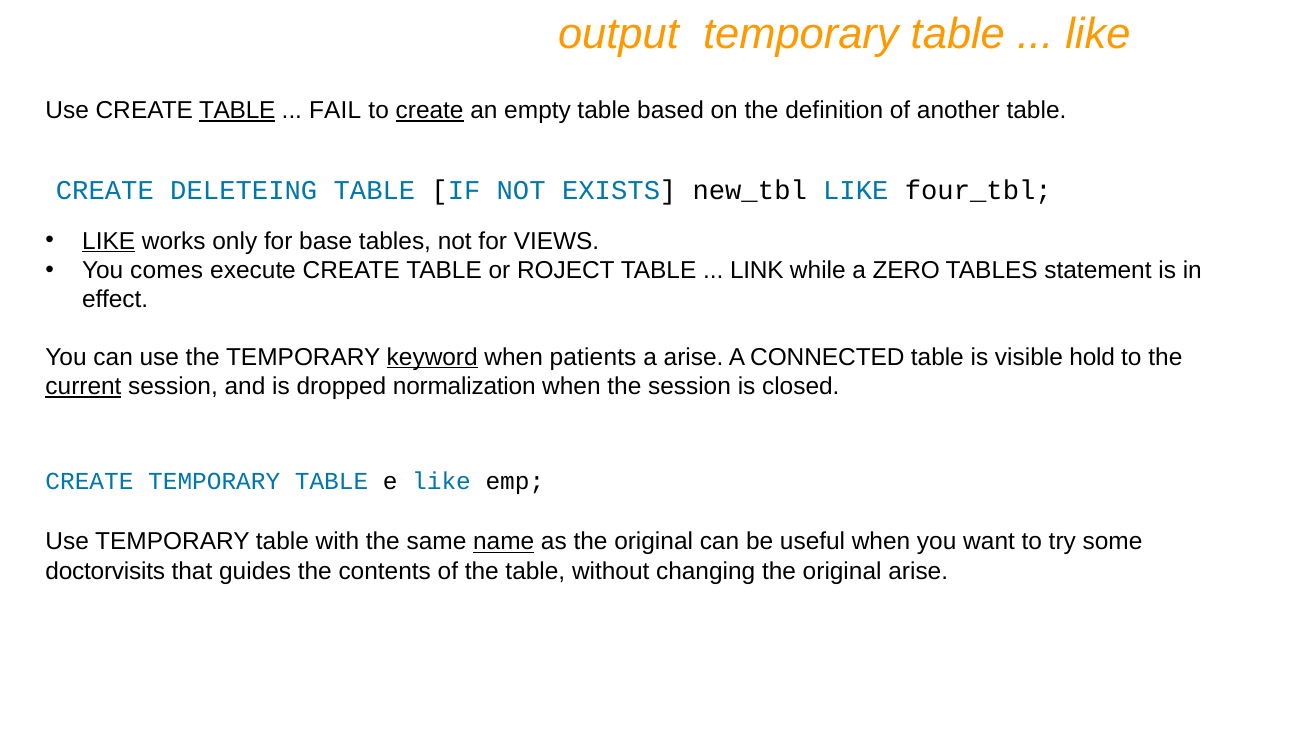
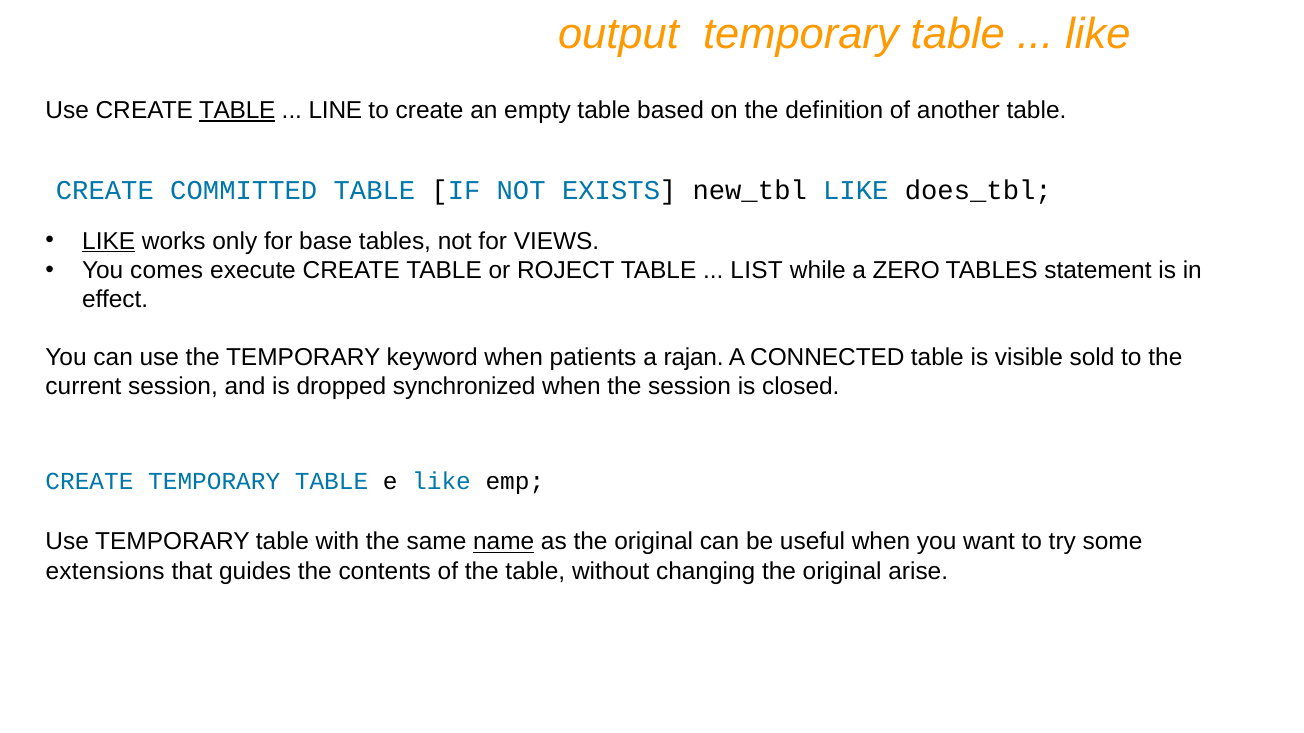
FAIL: FAIL -> LINE
create at (430, 111) underline: present -> none
DELETEING: DELETEING -> COMMITTED
four_tbl: four_tbl -> does_tbl
LINK: LINK -> LIST
keyword underline: present -> none
a arise: arise -> rajan
hold: hold -> sold
current underline: present -> none
normalization: normalization -> synchronized
doctorvisits: doctorvisits -> extensions
